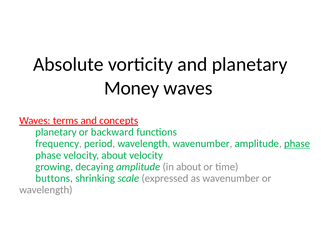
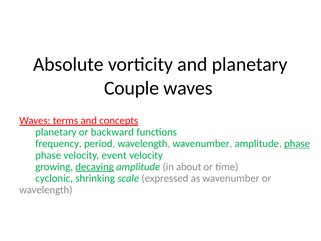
Money: Money -> Couple
velocity about: about -> event
decaying underline: none -> present
buttons: buttons -> cyclonic
